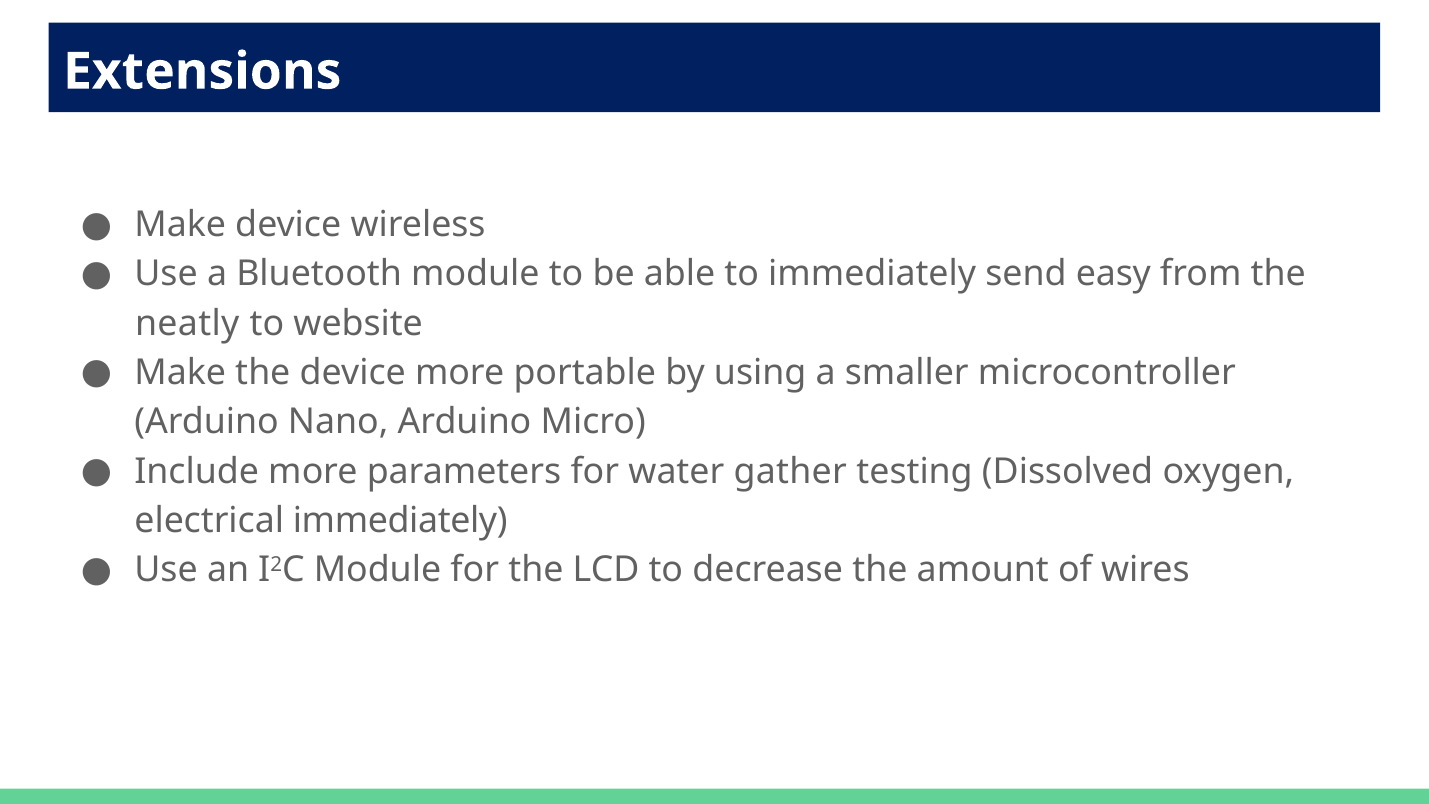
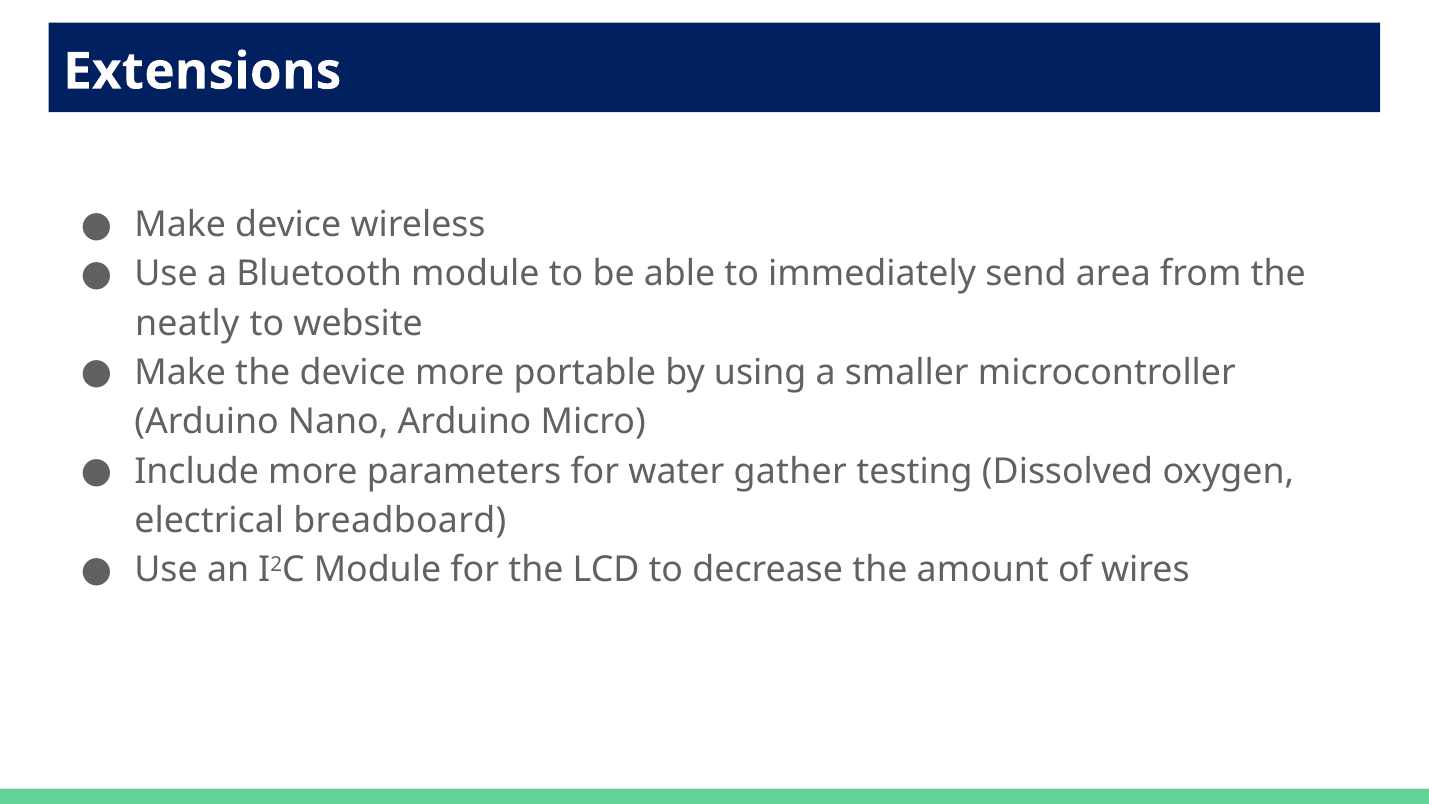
easy: easy -> area
electrical immediately: immediately -> breadboard
